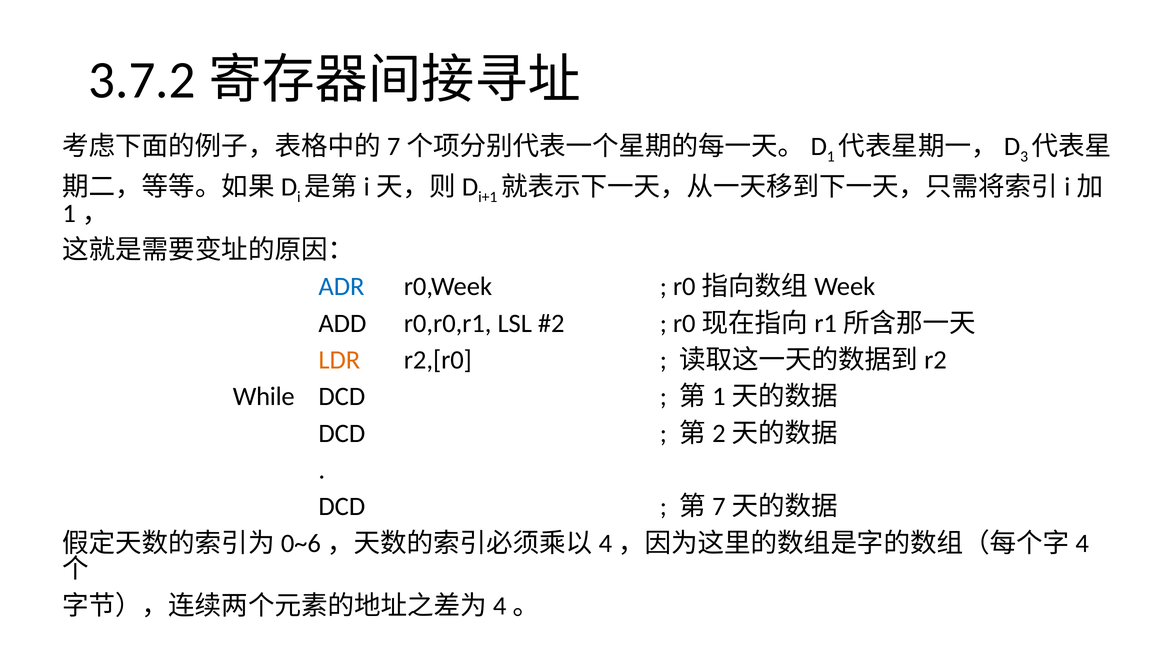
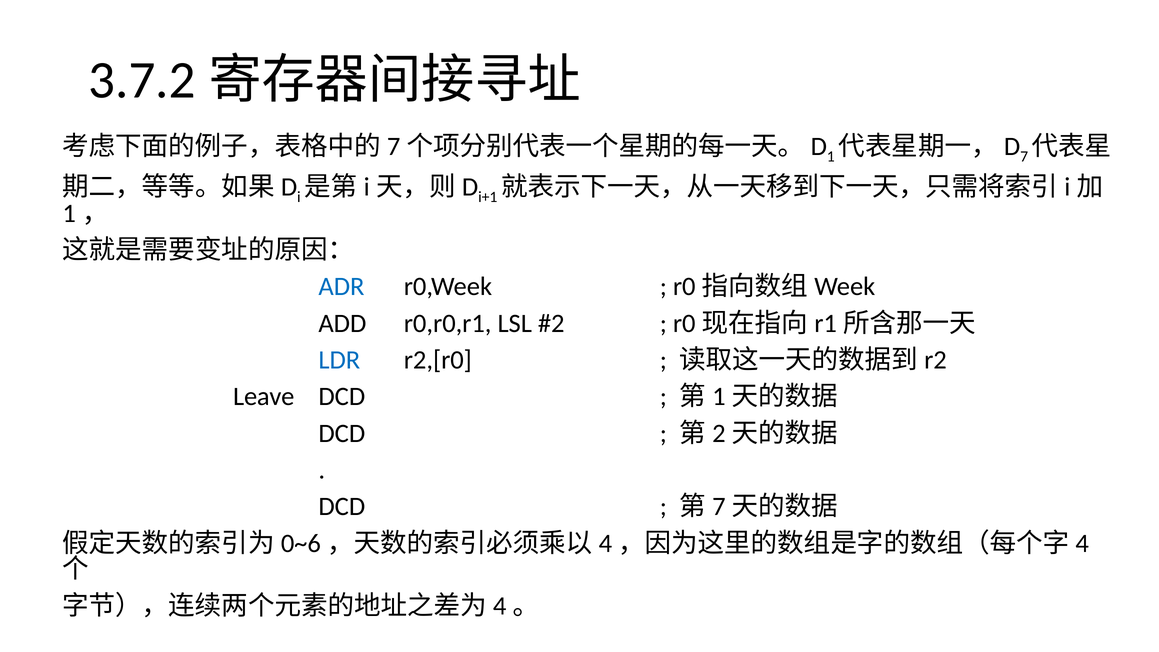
3: 3 -> 7
LDR colour: orange -> blue
While: While -> Leave
